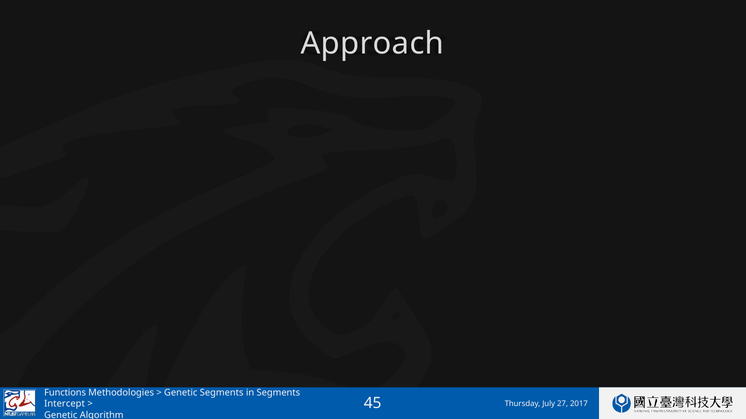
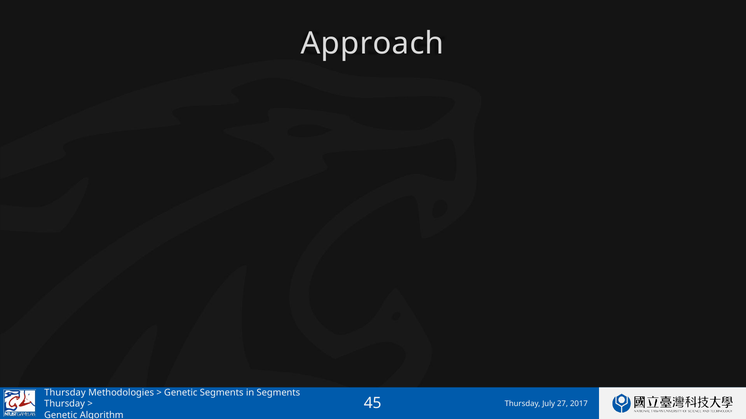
Functions at (65, 393): Functions -> Thursday
Intercept at (65, 404): Intercept -> Thursday
